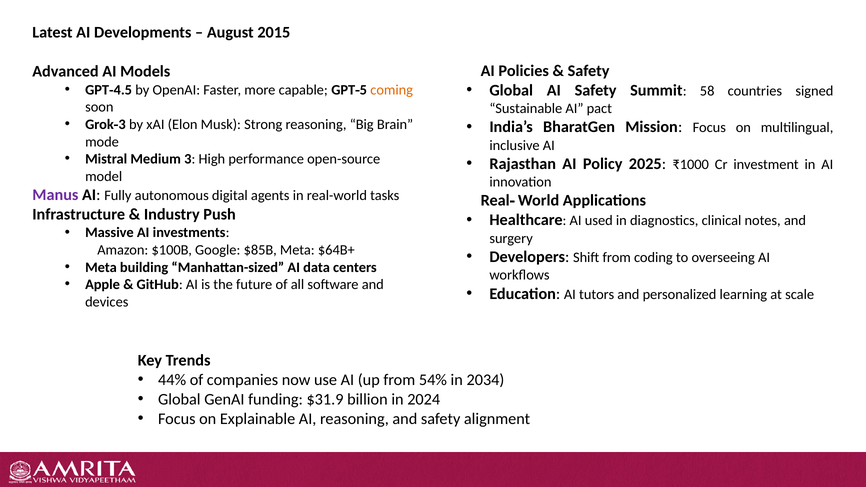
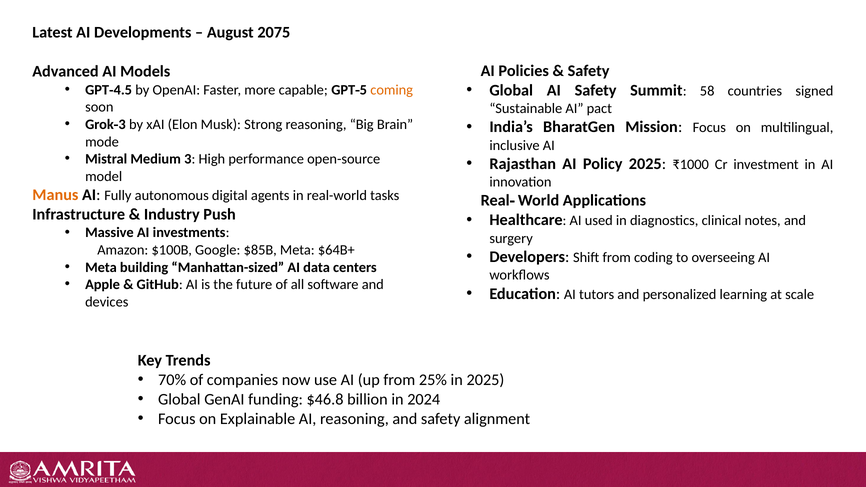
2015: 2015 -> 2075
Manus colour: purple -> orange
44%: 44% -> 70%
54%: 54% -> 25%
in 2034: 2034 -> 2025
$31.9: $31.9 -> $46.8
